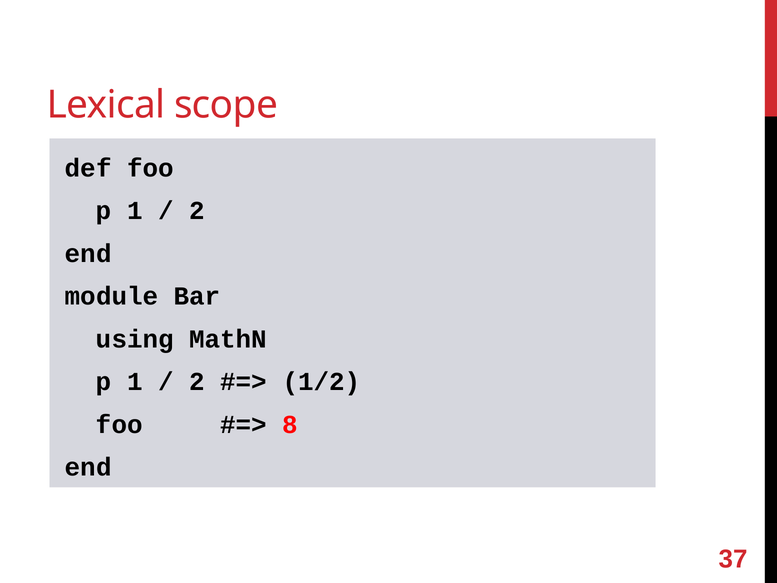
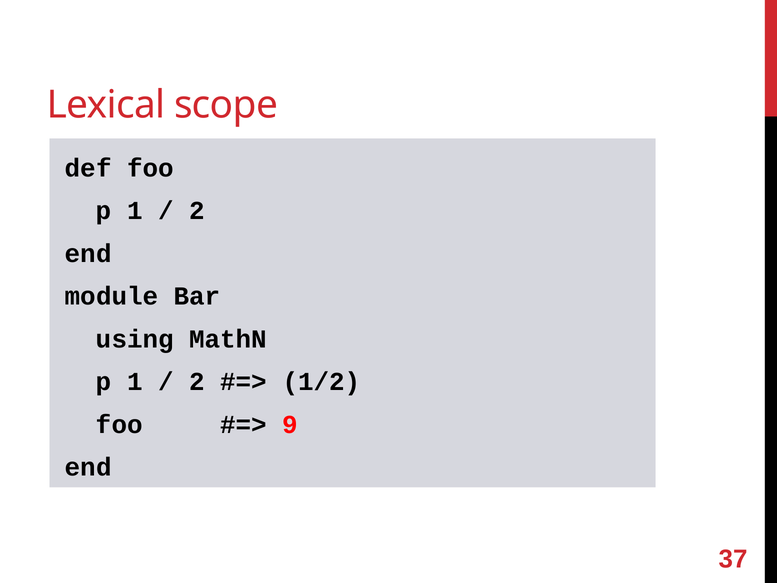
8: 8 -> 9
